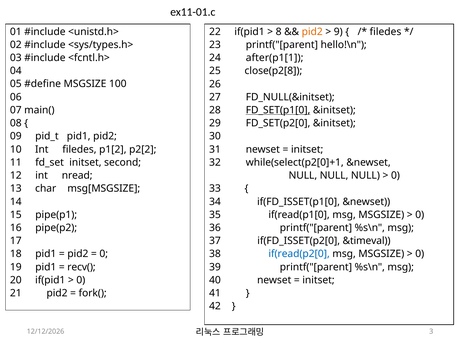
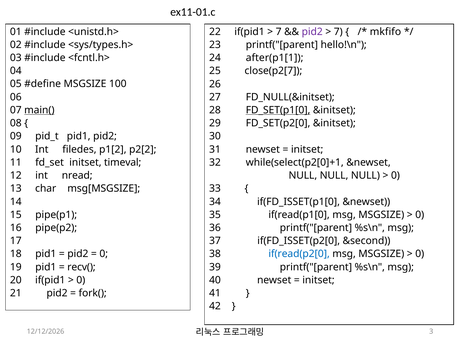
8 at (279, 32): 8 -> 7
pid2 at (312, 32) colour: orange -> purple
9 at (338, 32): 9 -> 7
filedes at (385, 32): filedes -> mkfifo
close(p2[8: close(p2[8 -> close(p2[7
main( underline: none -> present
second: second -> timeval
&timeval: &timeval -> &second
